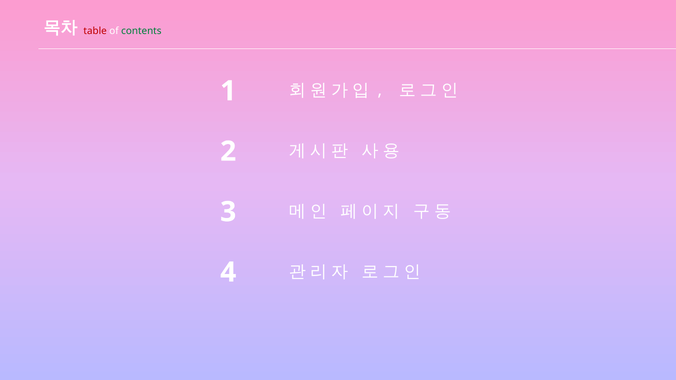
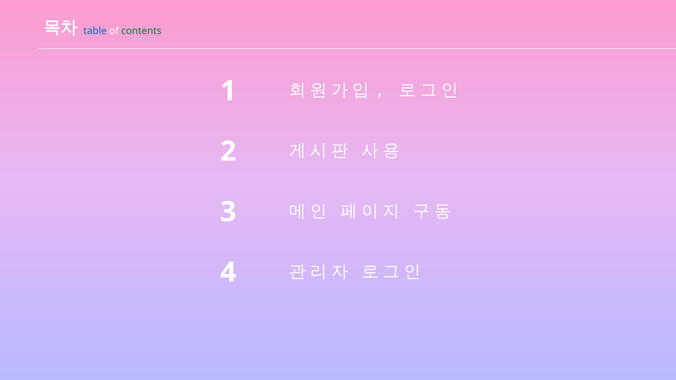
table colour: red -> blue
